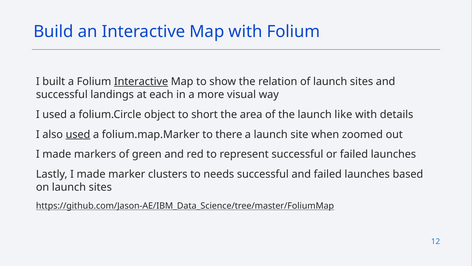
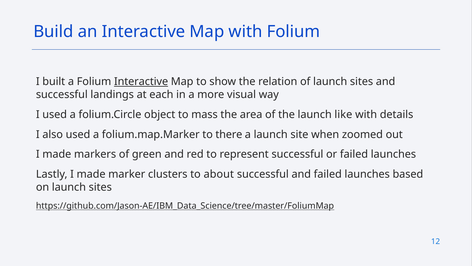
short: short -> mass
used at (78, 134) underline: present -> none
needs: needs -> about
